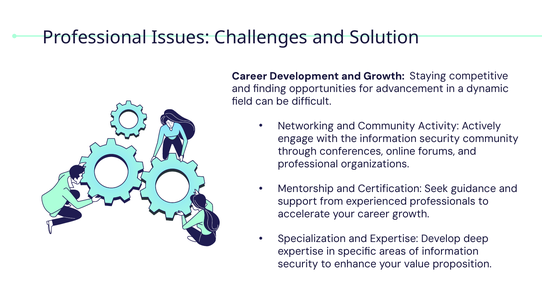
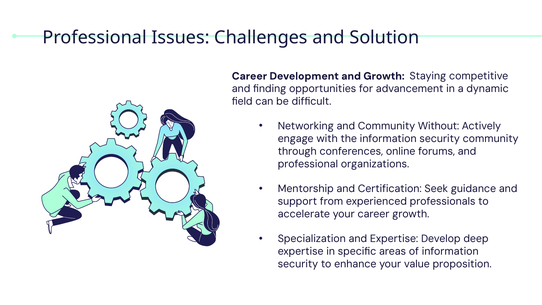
Activity: Activity -> Without
